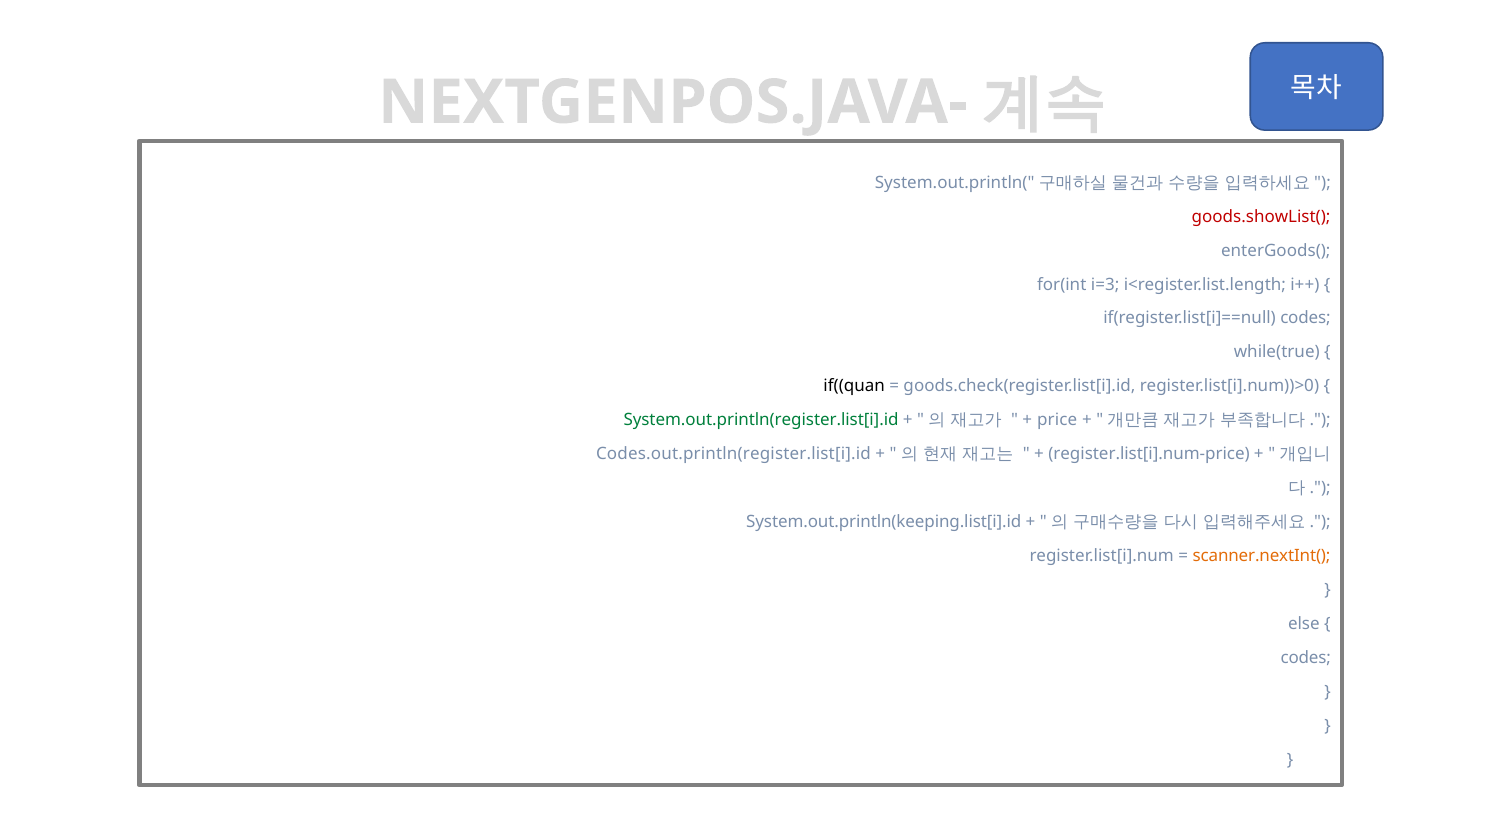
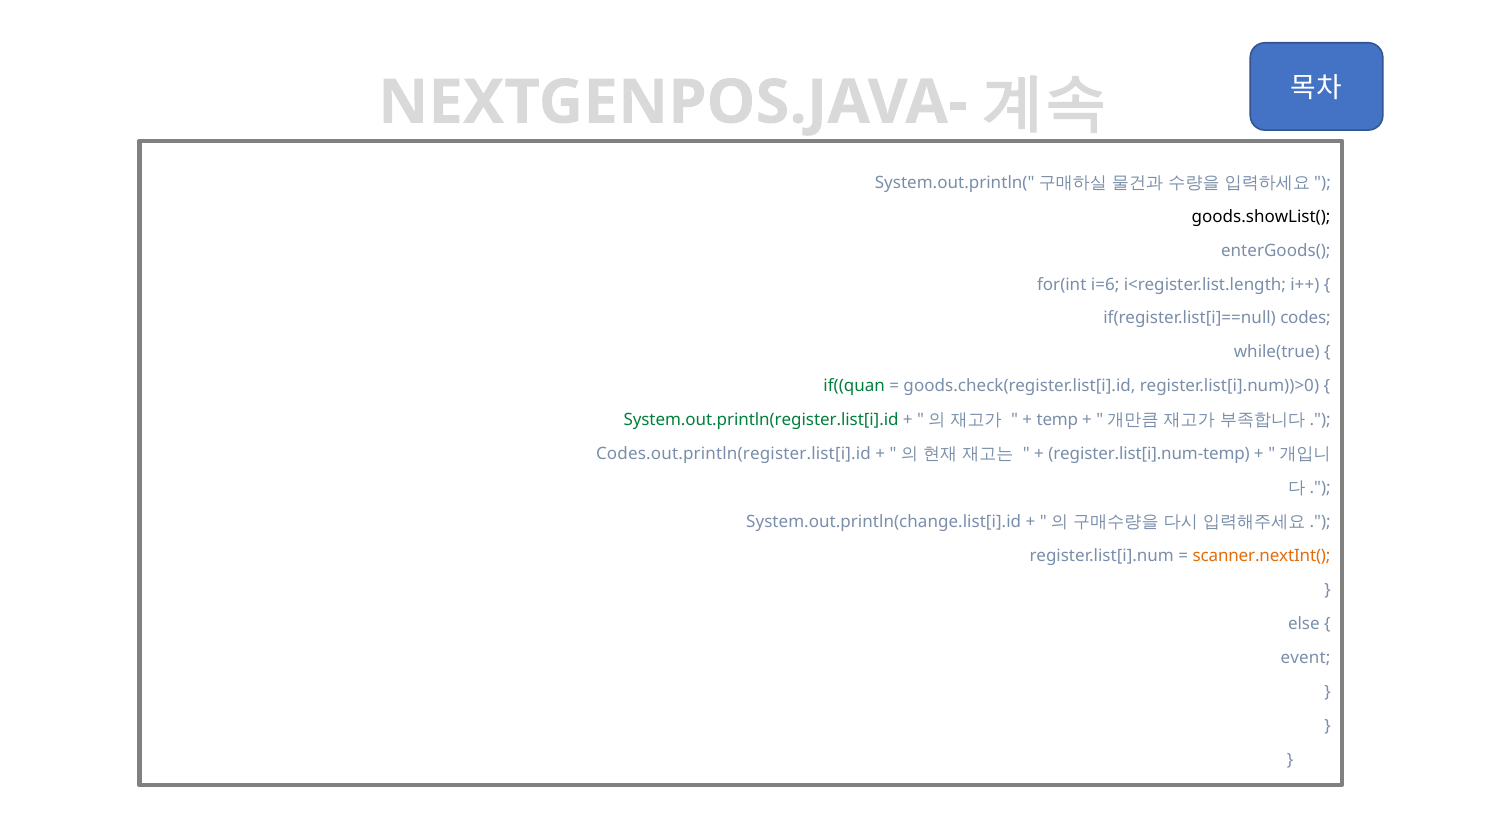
goods.showList( colour: red -> black
i=3: i=3 -> i=6
if((quan colour: black -> green
price: price -> temp
register.list[i].num-price: register.list[i].num-price -> register.list[i].num-temp
System.out.println(keeping.list[i].id: System.out.println(keeping.list[i].id -> System.out.println(change.list[i].id
codes at (1306, 658): codes -> event
